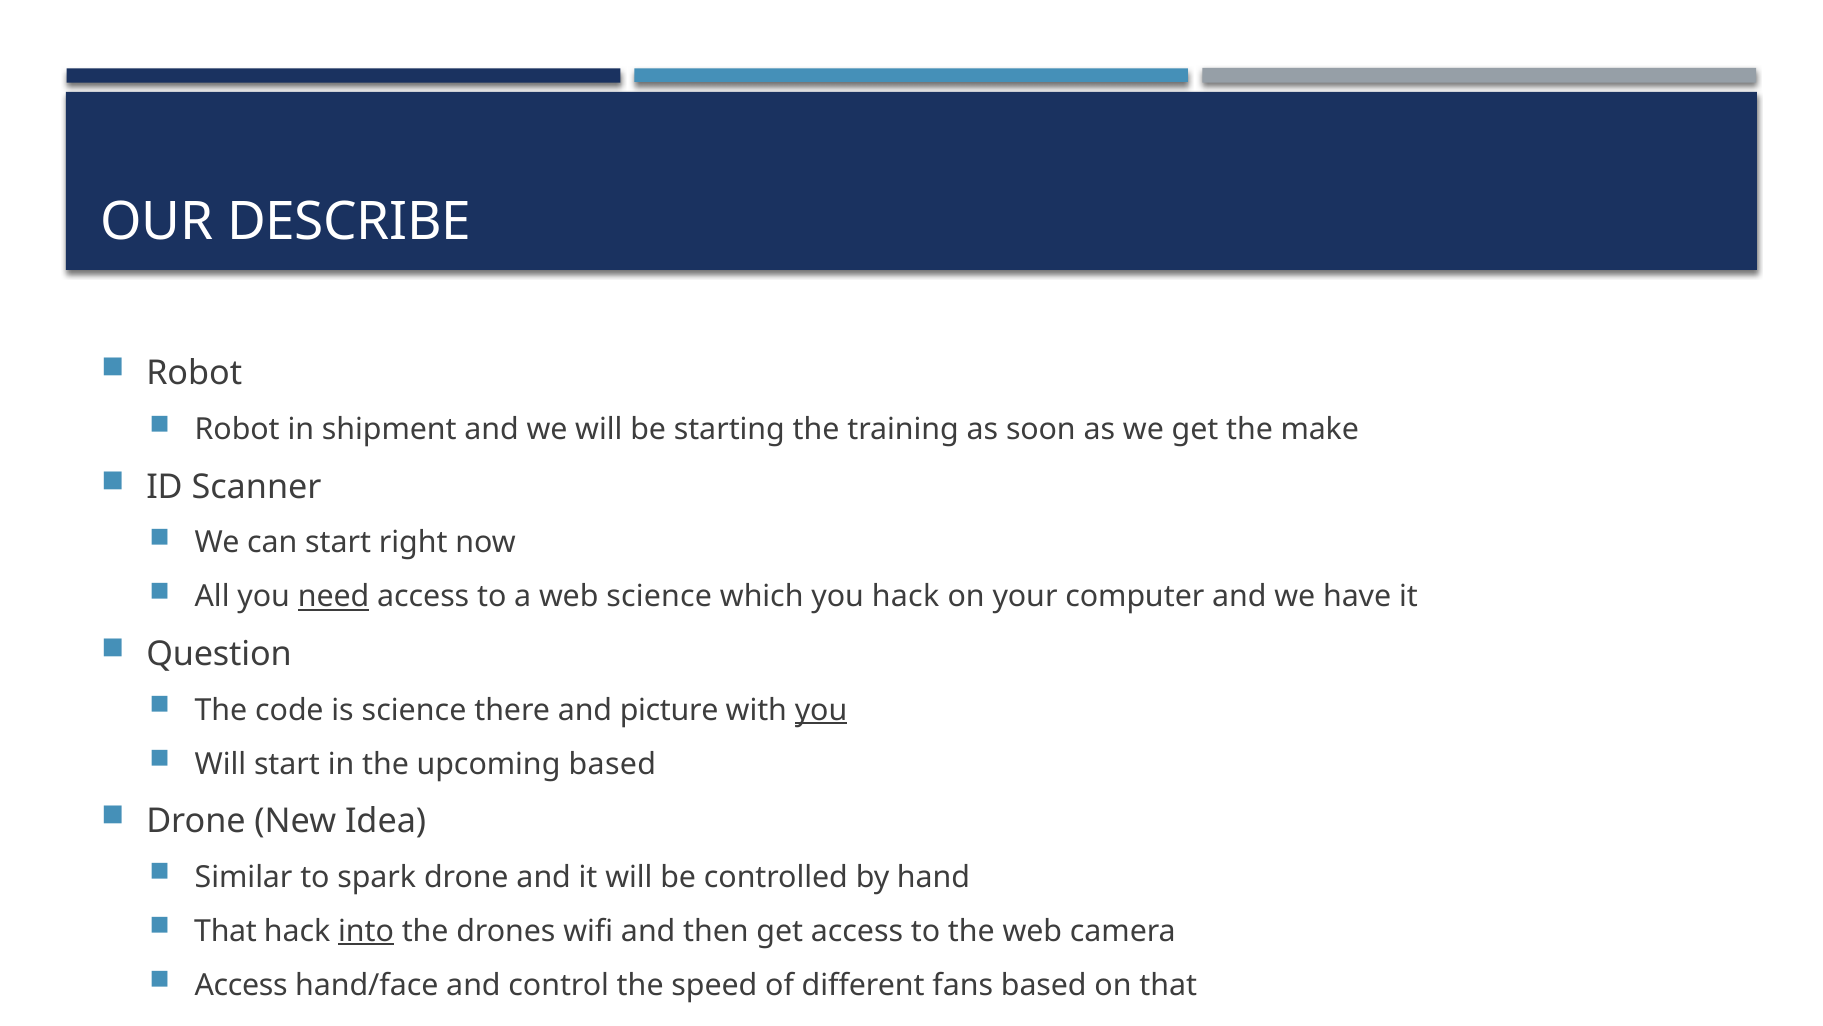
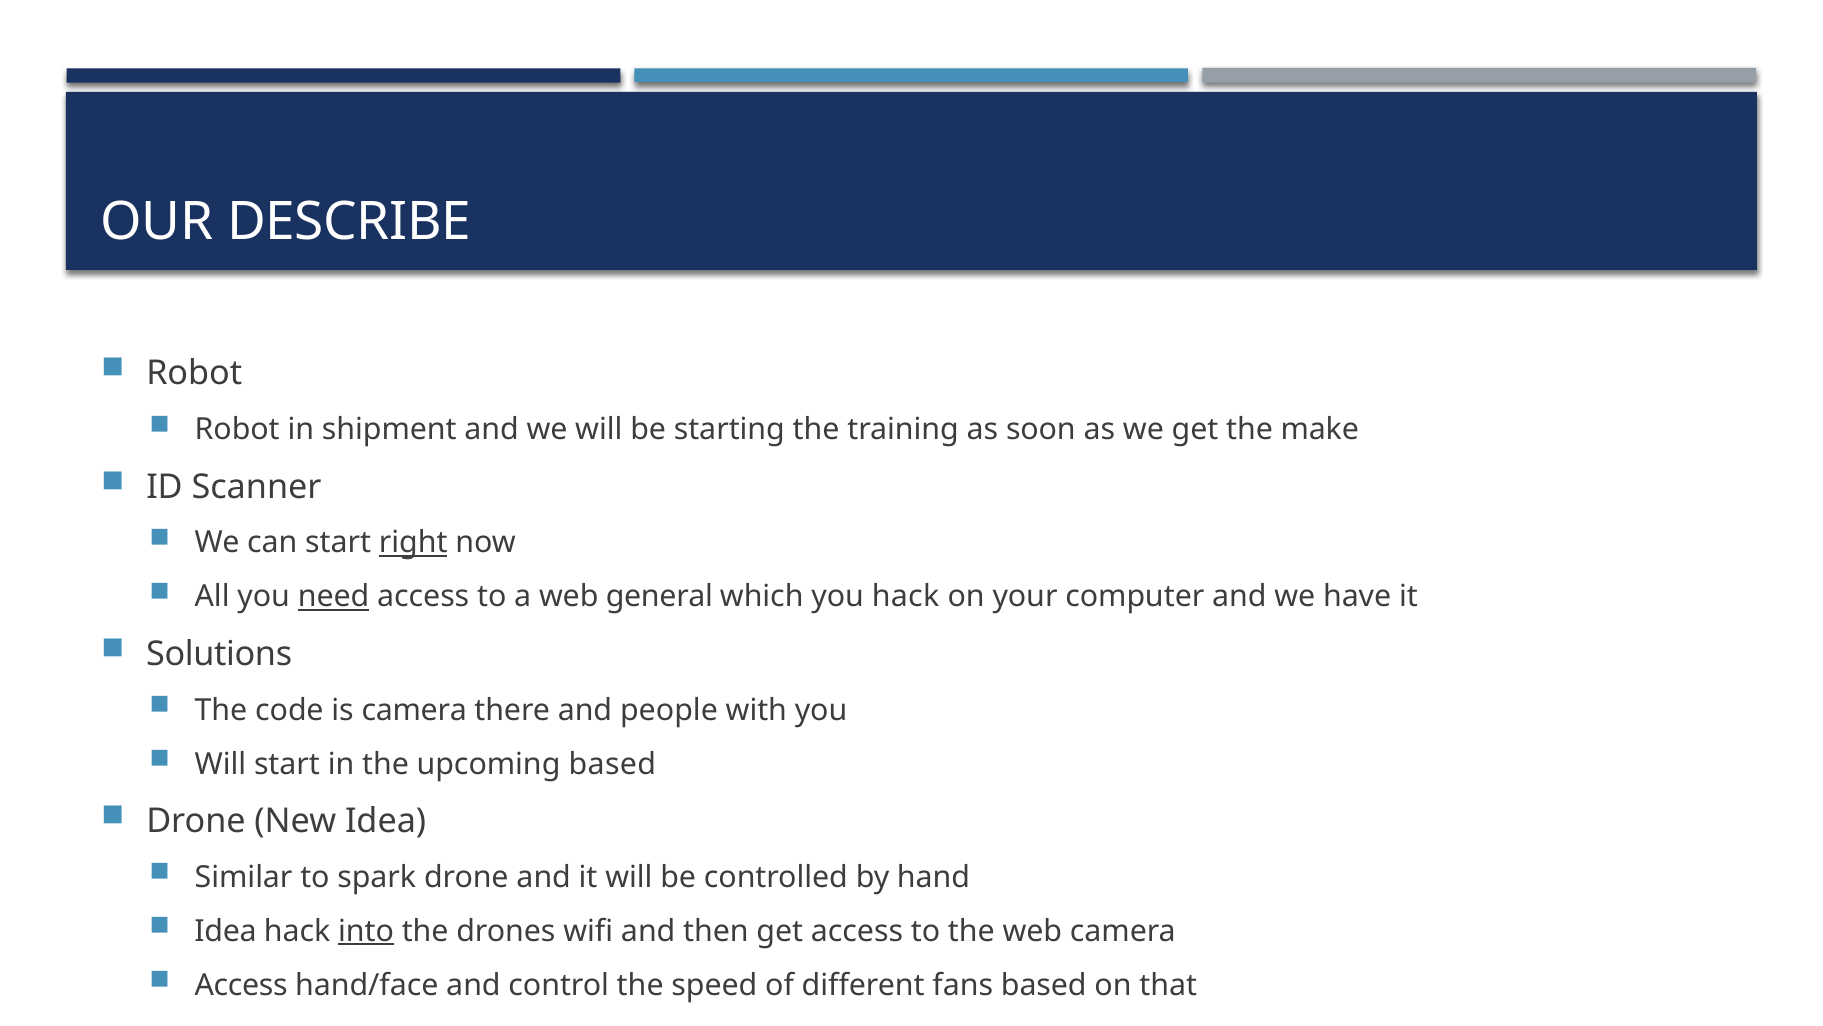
right underline: none -> present
web science: science -> general
Question: Question -> Solutions
is science: science -> camera
picture: picture -> people
you at (821, 710) underline: present -> none
That at (226, 931): That -> Idea
